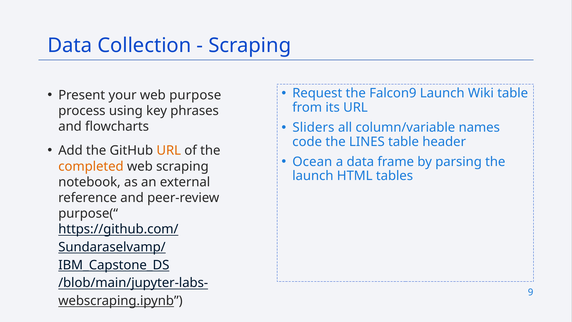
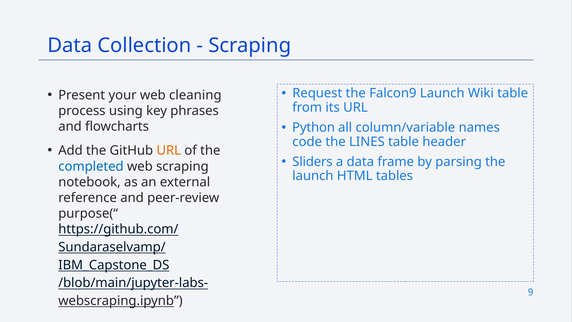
purpose: purpose -> cleaning
Sliders: Sliders -> Python
Ocean: Ocean -> Sliders
completed colour: orange -> blue
